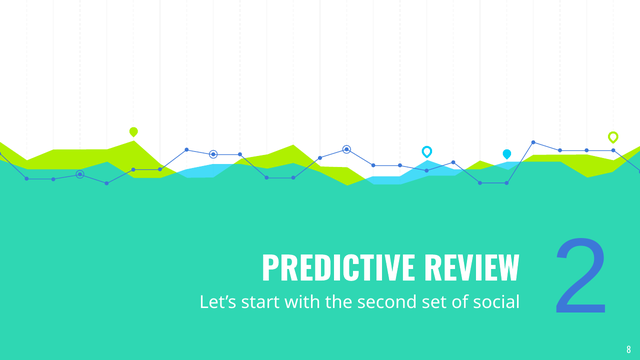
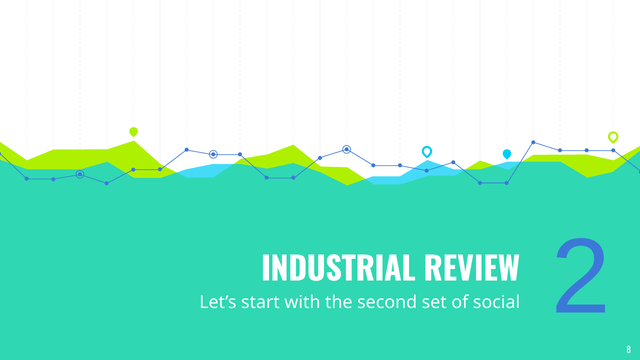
PREDICTIVE: PREDICTIVE -> INDUSTRIAL
